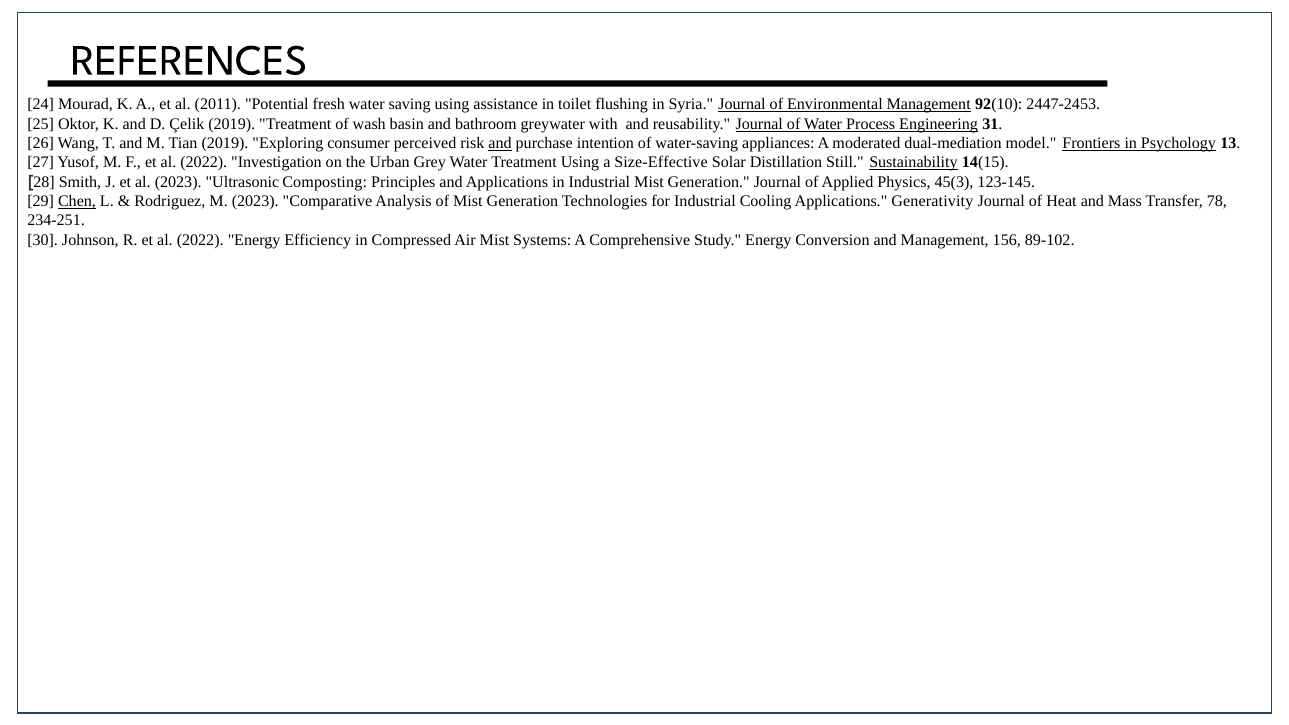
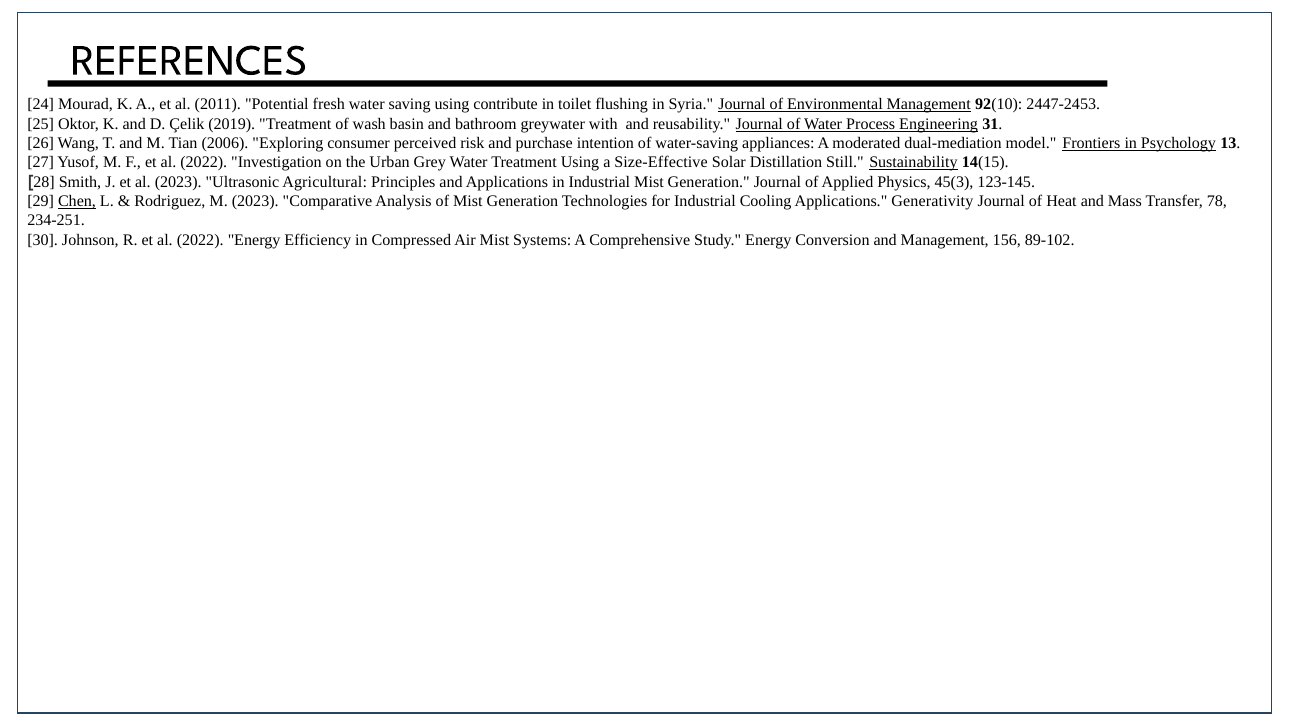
assistance: assistance -> contribute
Tian 2019: 2019 -> 2006
and at (500, 143) underline: present -> none
Composting: Composting -> Agricultural
